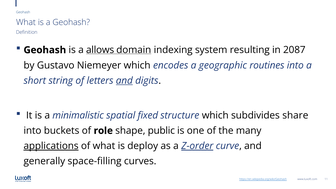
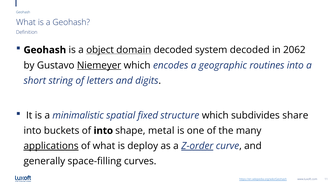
allows: allows -> object
domain indexing: indexing -> decoded
system resulting: resulting -> decoded
2087: 2087 -> 2062
Niemeyer underline: none -> present
and at (124, 81) underline: present -> none
of role: role -> into
public: public -> metal
